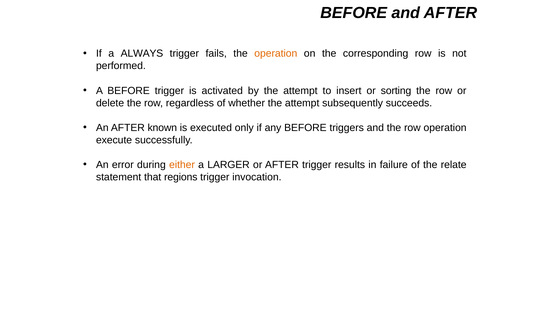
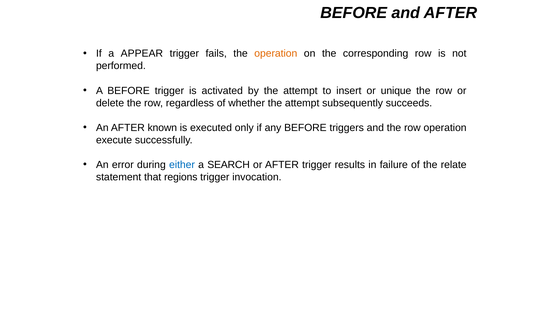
ALWAYS: ALWAYS -> APPEAR
sorting: sorting -> unique
either colour: orange -> blue
LARGER: LARGER -> SEARCH
